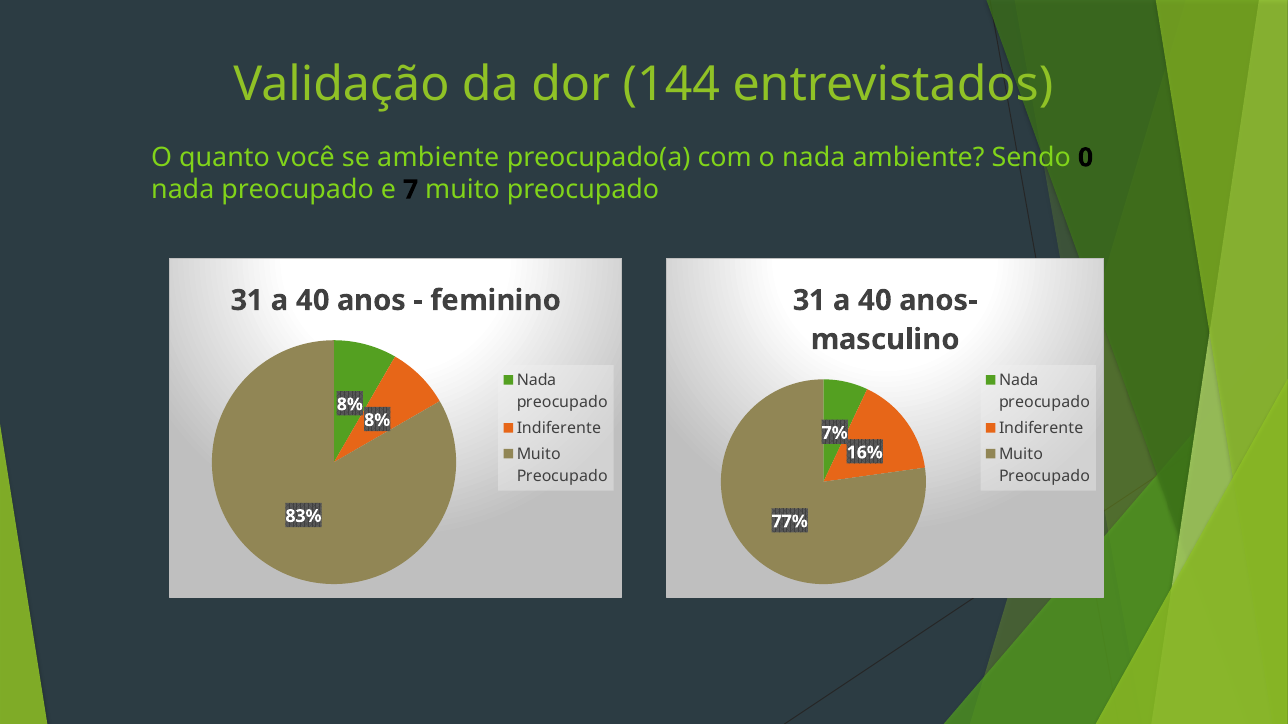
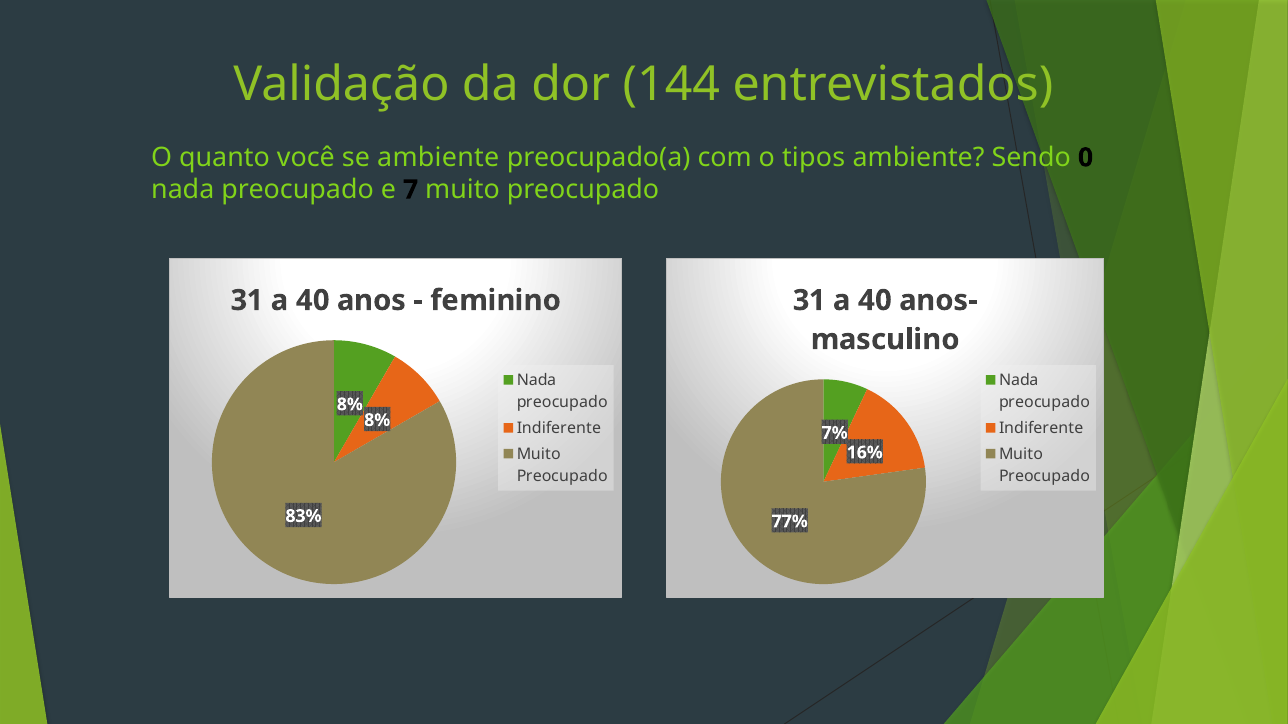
o nada: nada -> tipos
